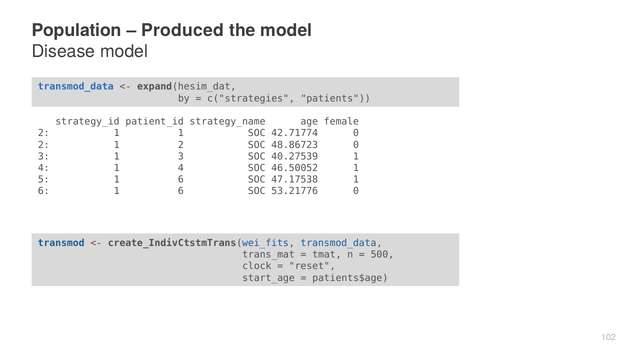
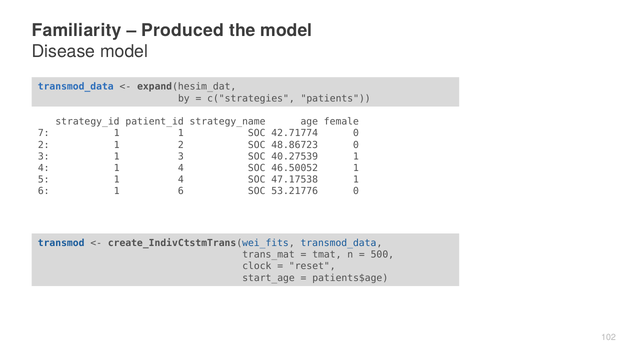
Population: Population -> Familiarity
2 at (44, 133): 2 -> 7
5 1 6: 6 -> 4
